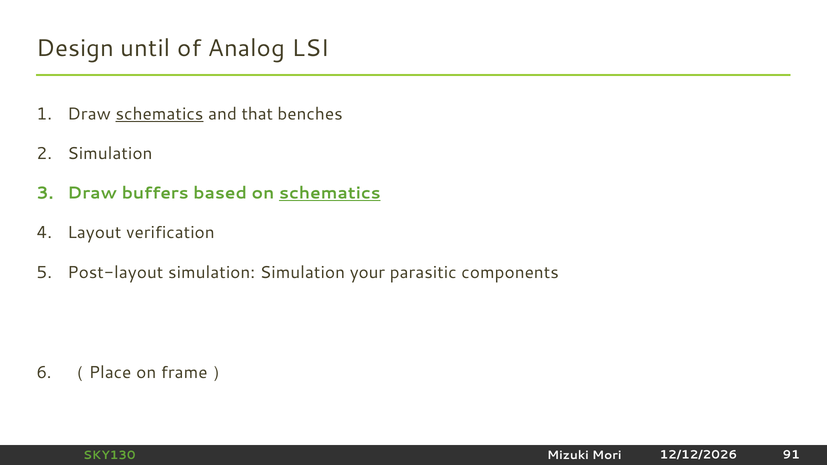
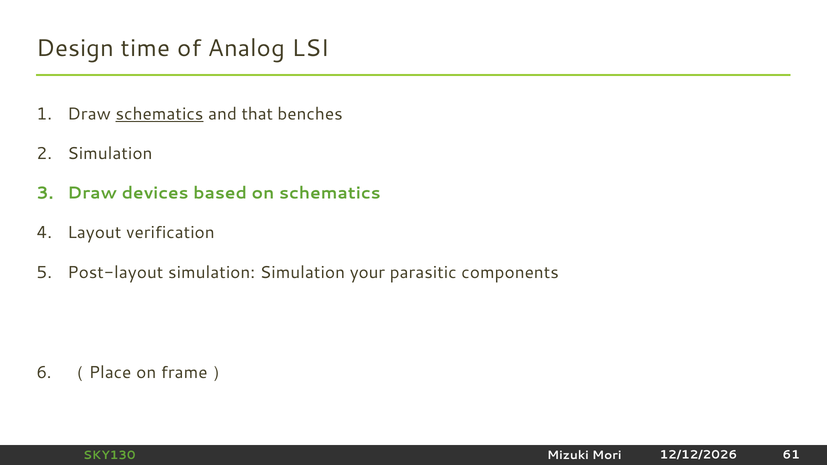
until: until -> time
buffers: buffers -> devices
schematics at (330, 193) underline: present -> none
91: 91 -> 61
